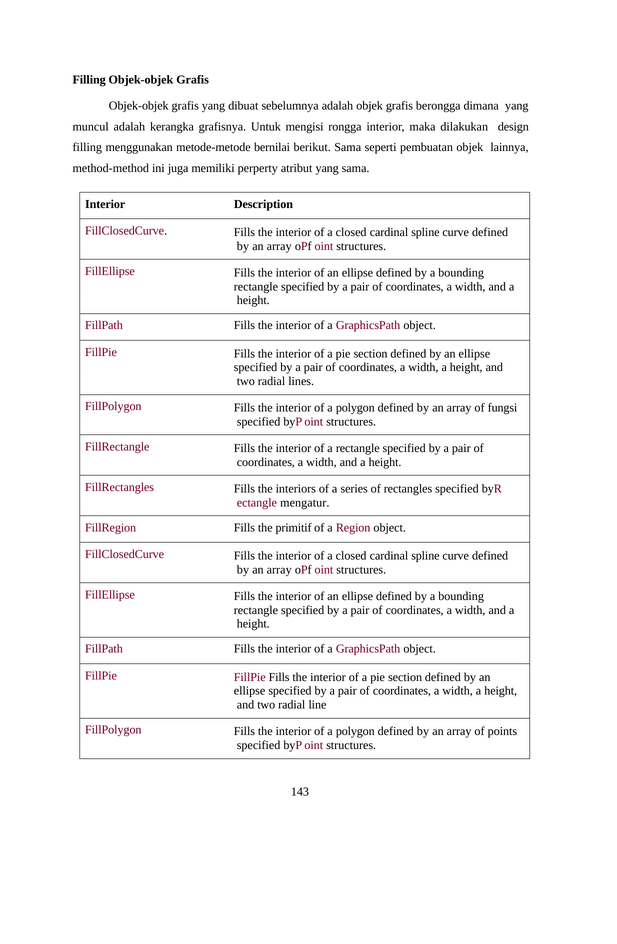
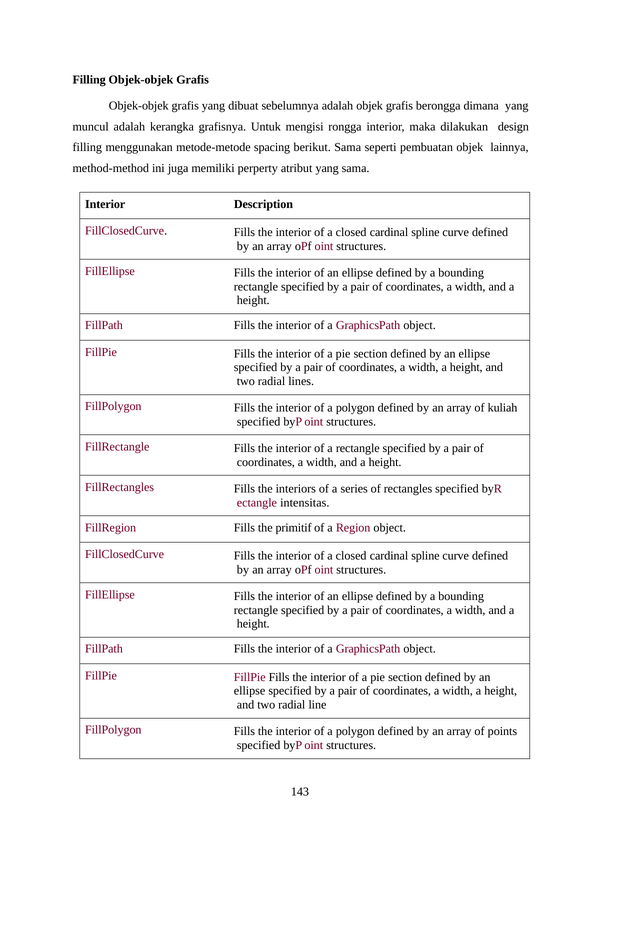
bernilai: bernilai -> spacing
fungsi: fungsi -> kuliah
mengatur: mengatur -> intensitas
